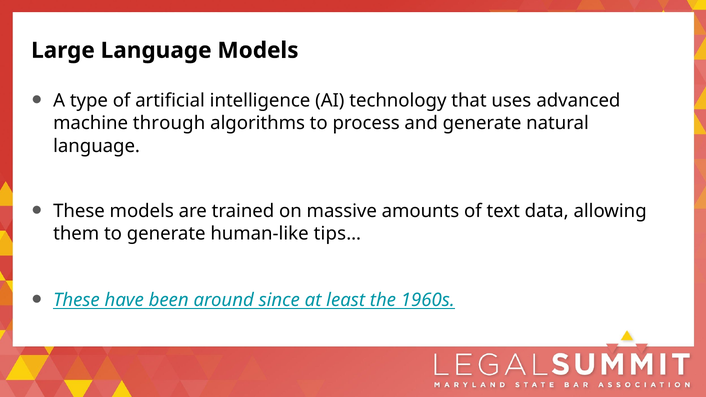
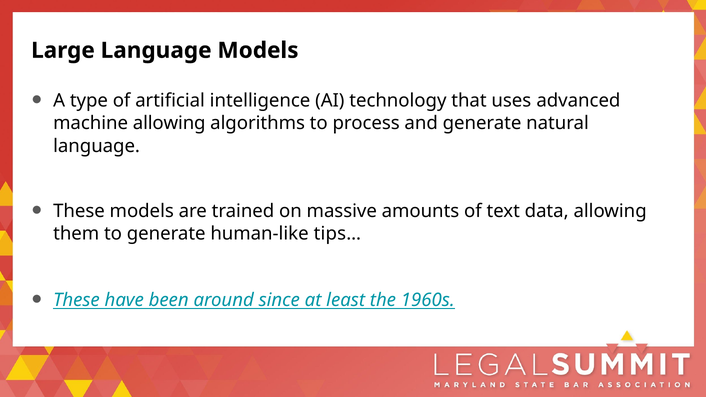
machine through: through -> allowing
